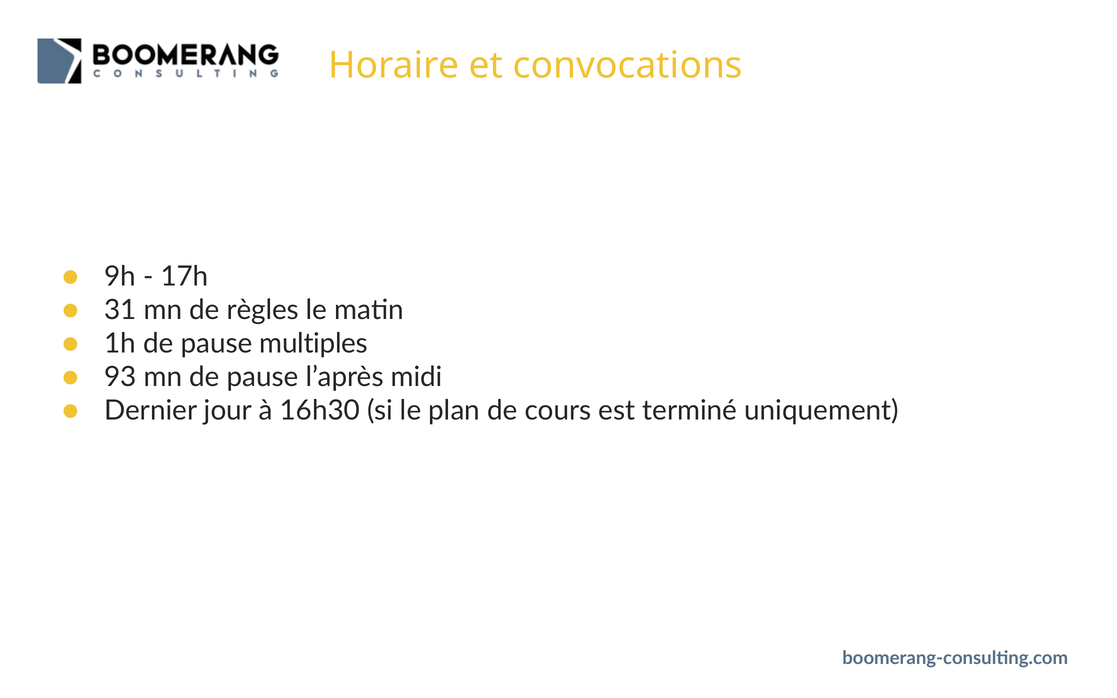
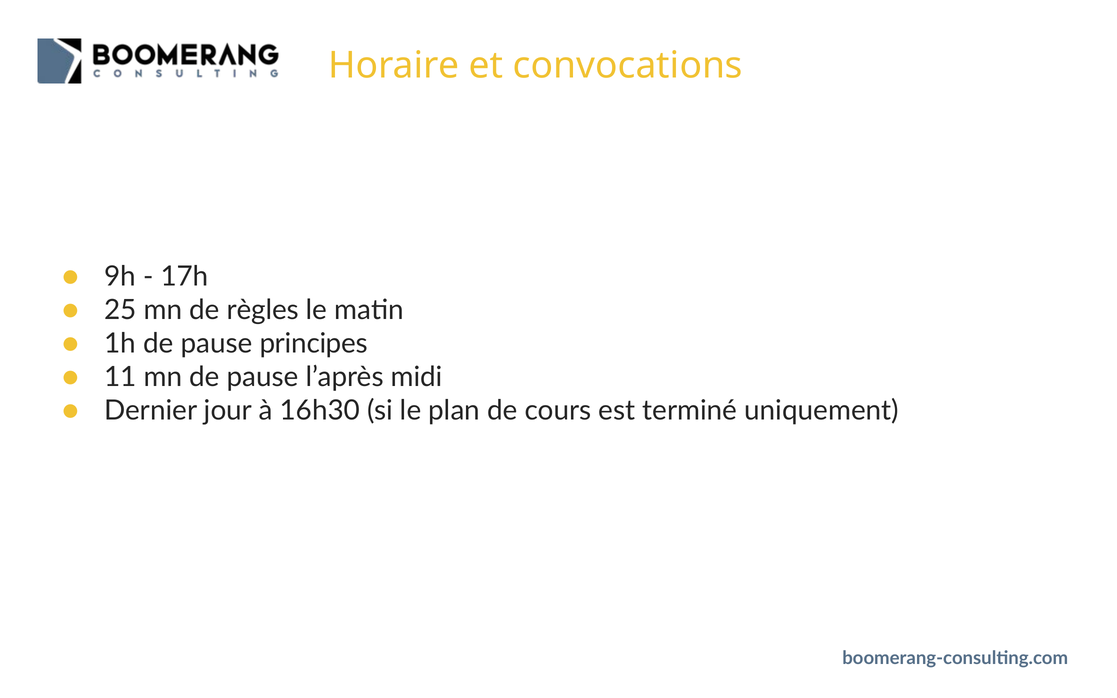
31: 31 -> 25
multiples: multiples -> principes
93: 93 -> 11
